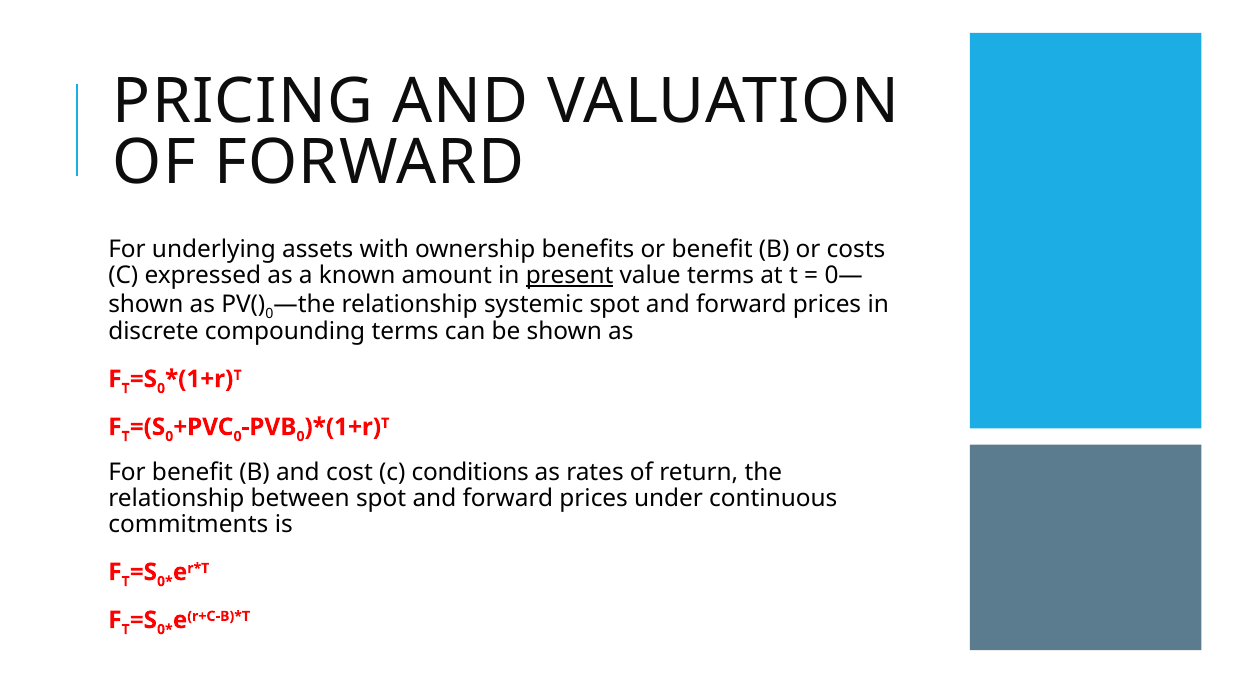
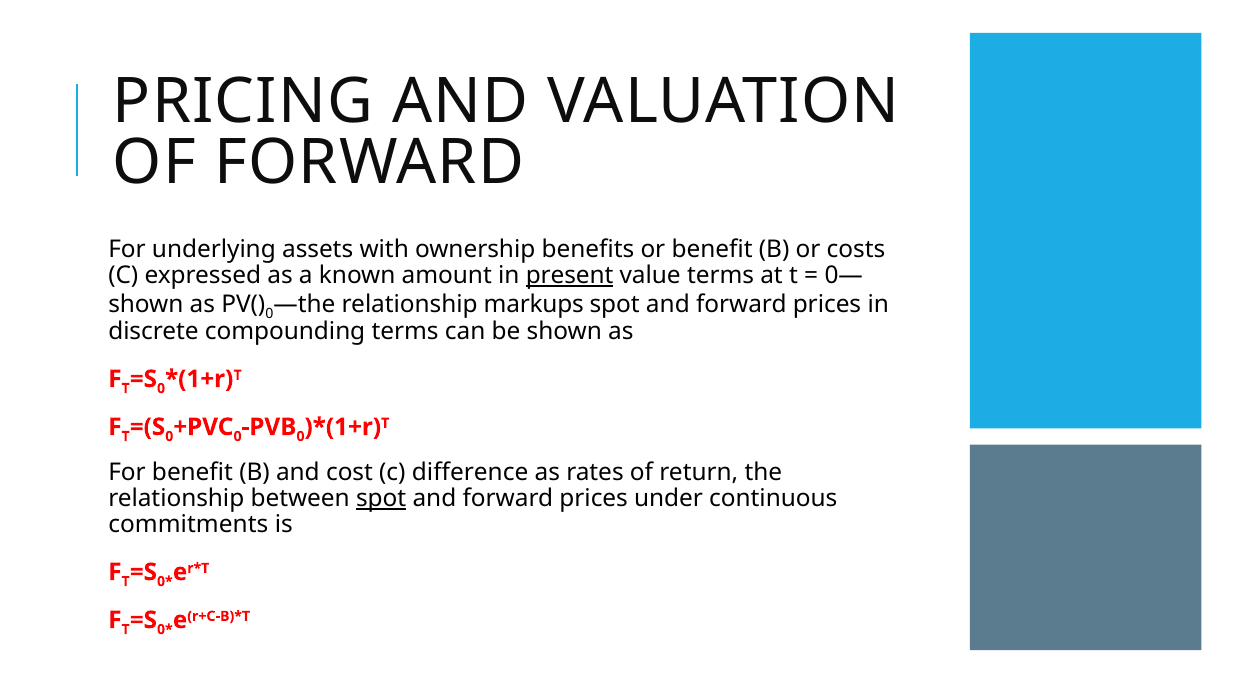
systemic: systemic -> markups
conditions: conditions -> difference
spot at (381, 499) underline: none -> present
